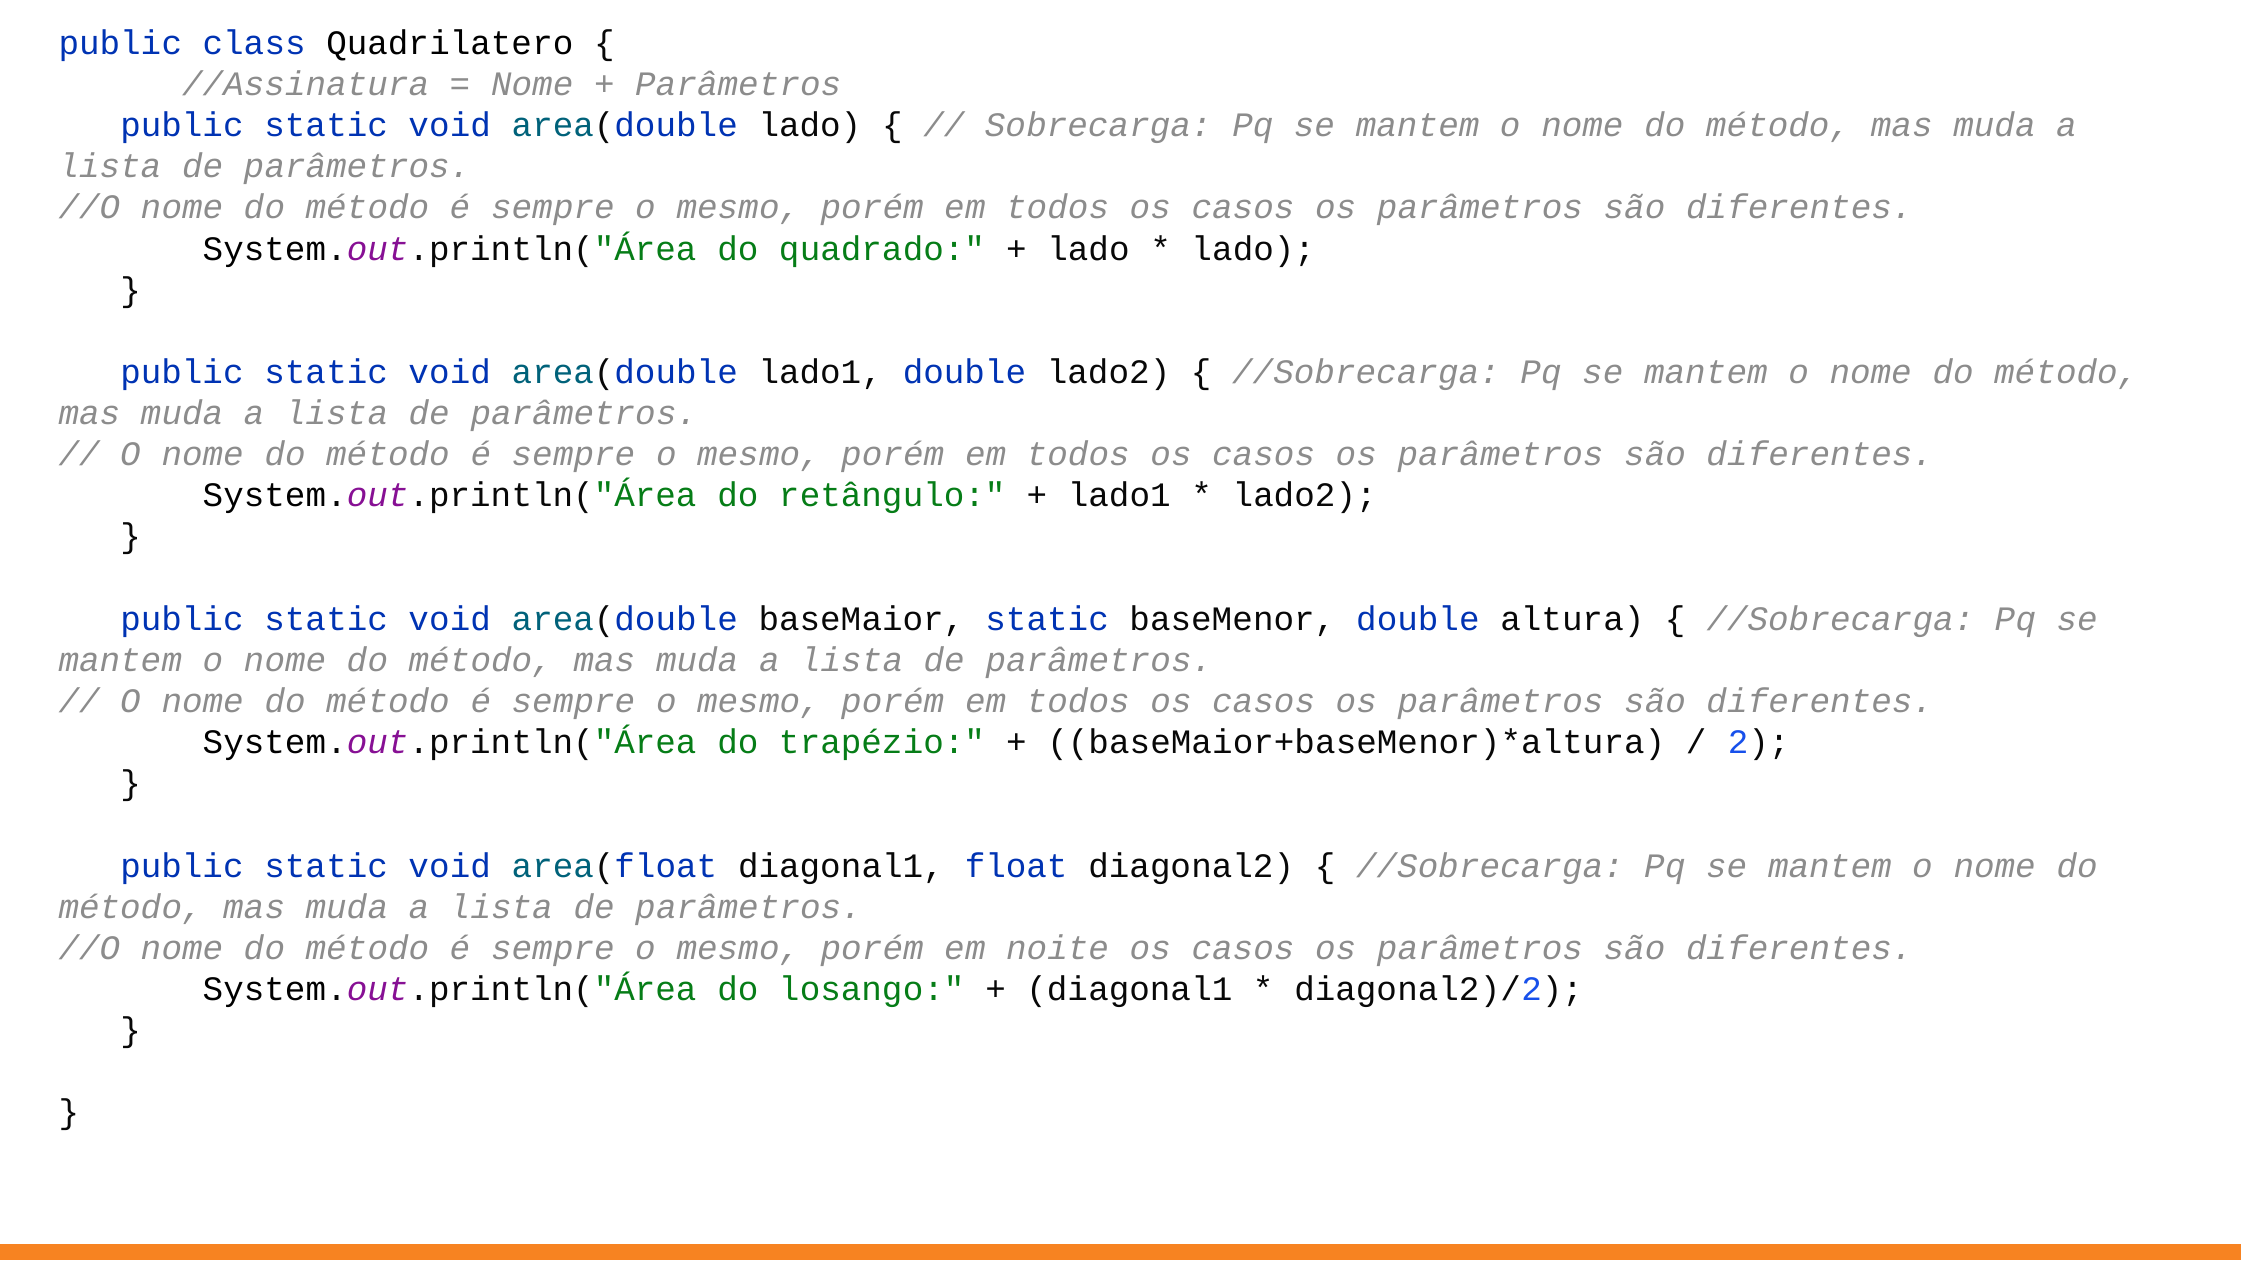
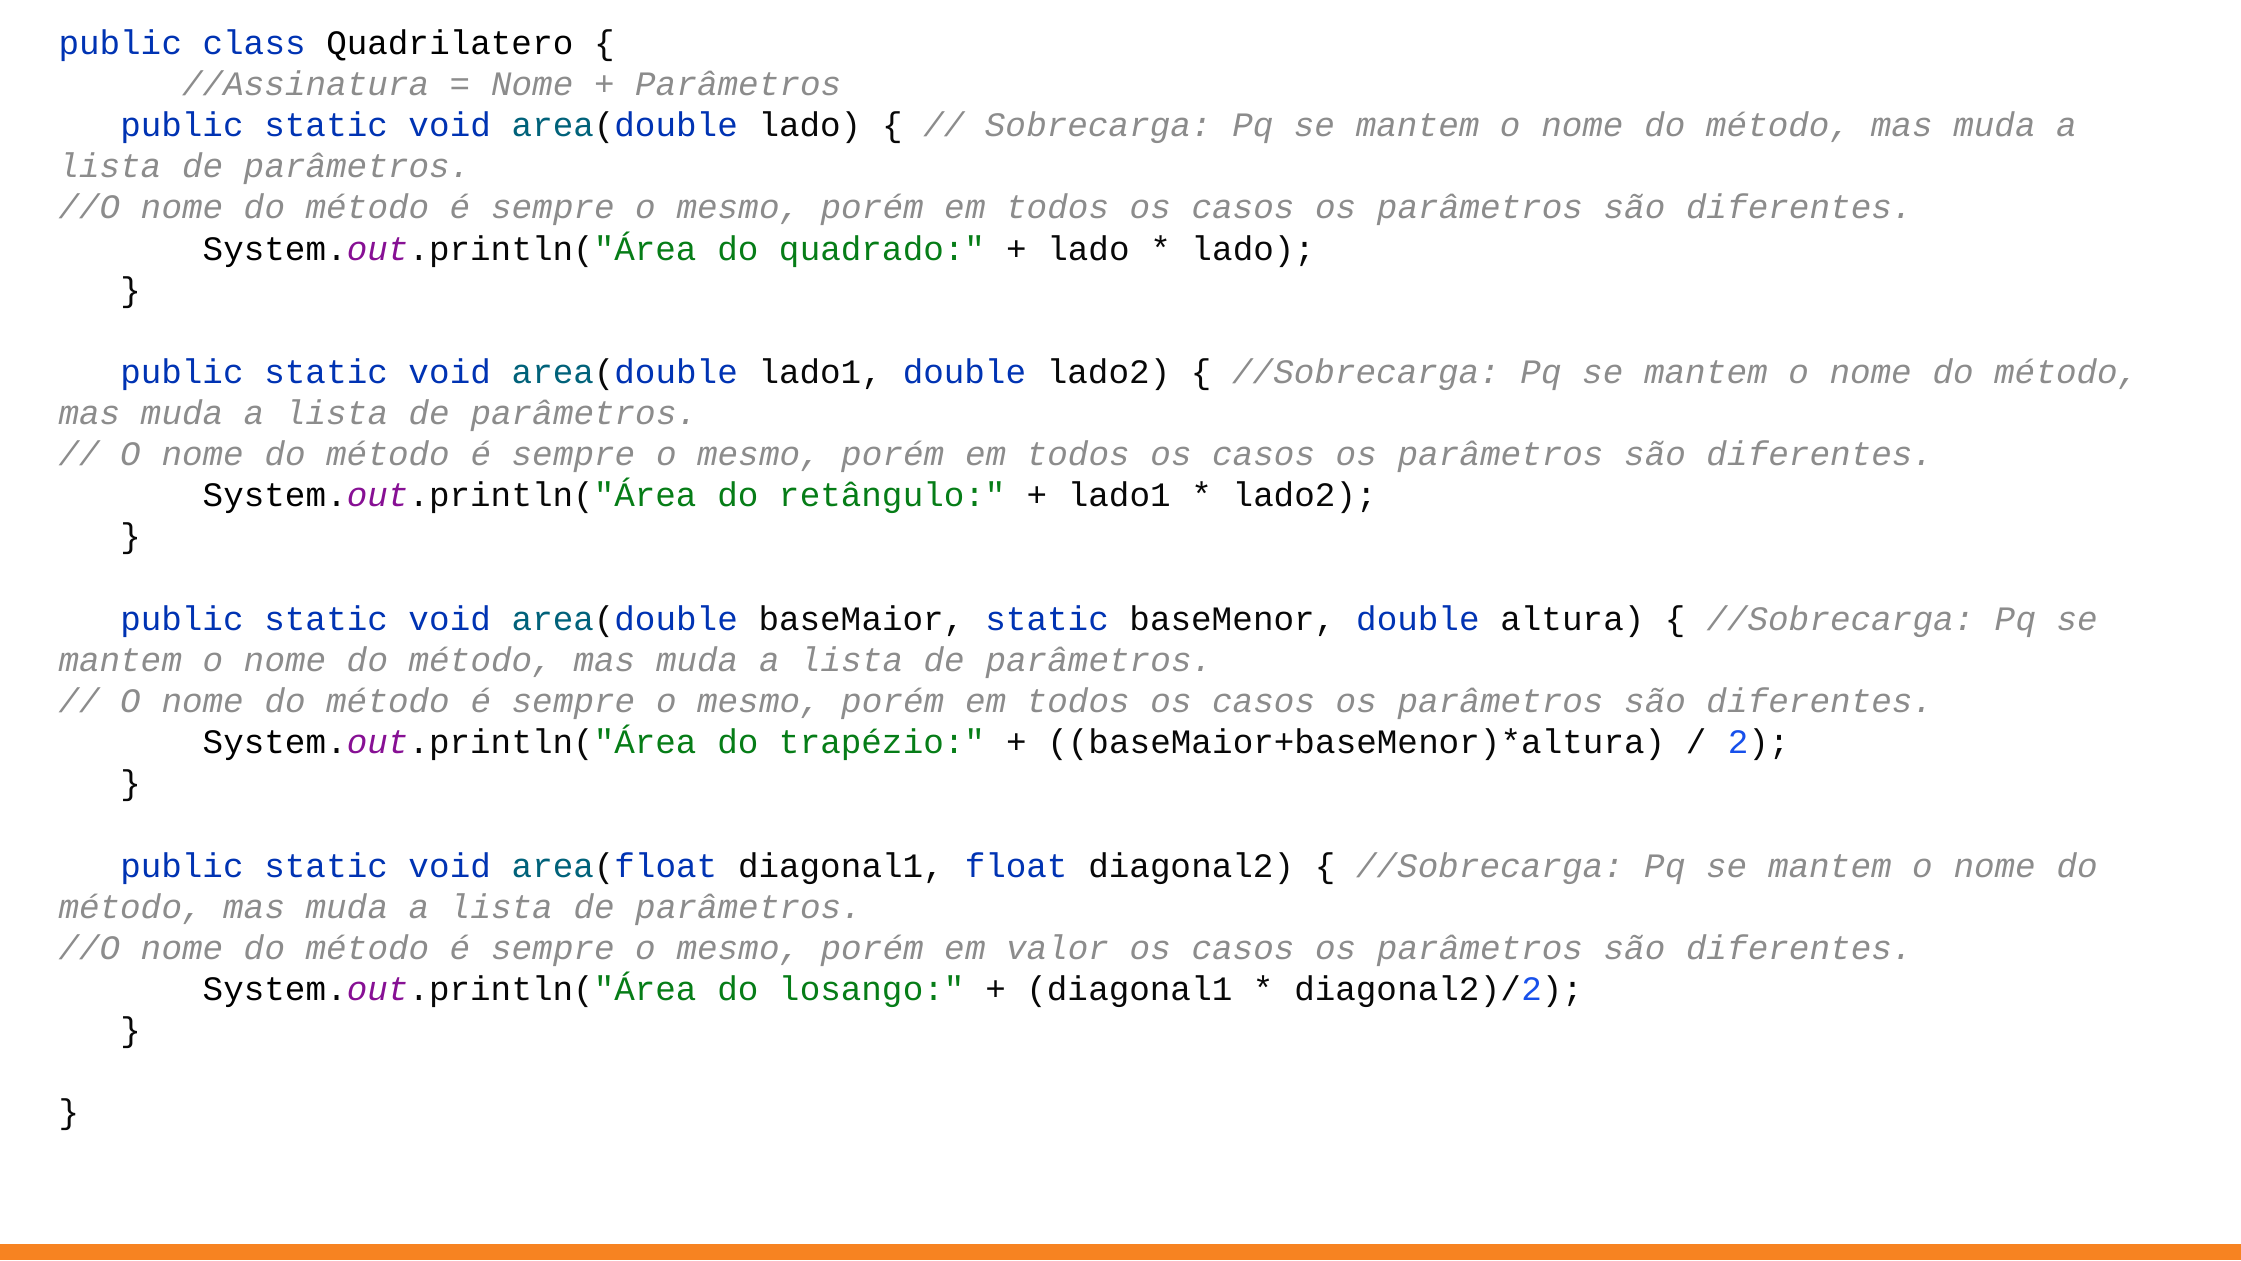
noite: noite -> valor
